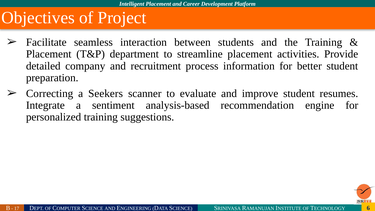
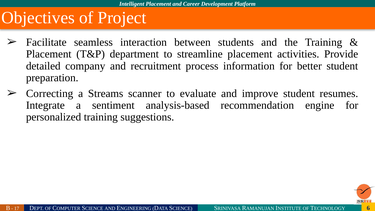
Seekers: Seekers -> Streams
